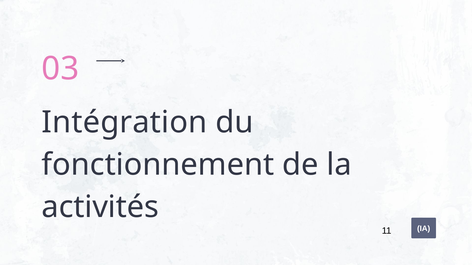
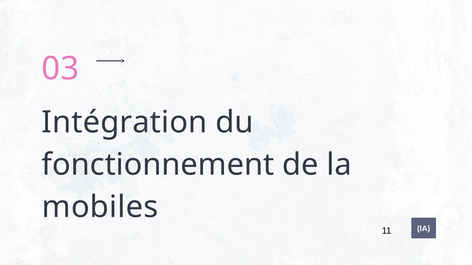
activités: activités -> mobiles
